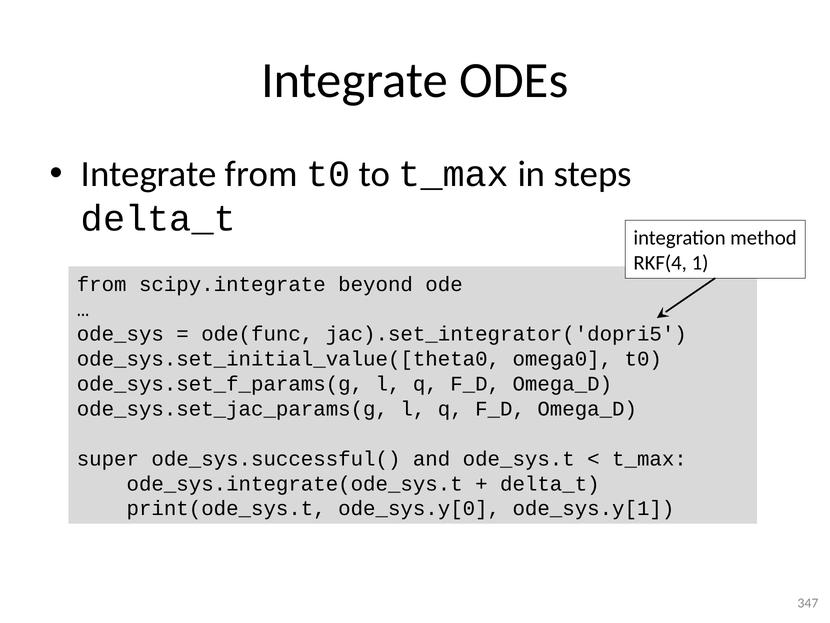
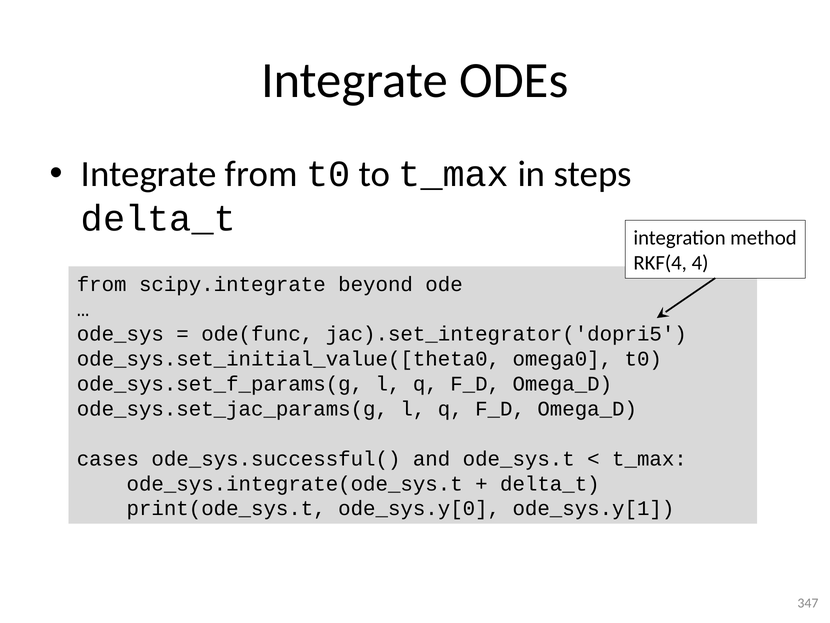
1: 1 -> 4
super: super -> cases
